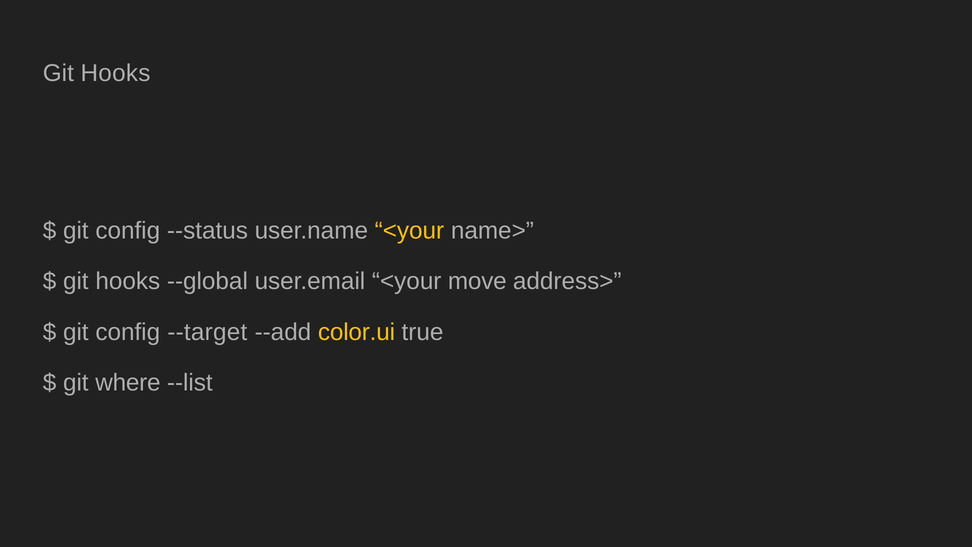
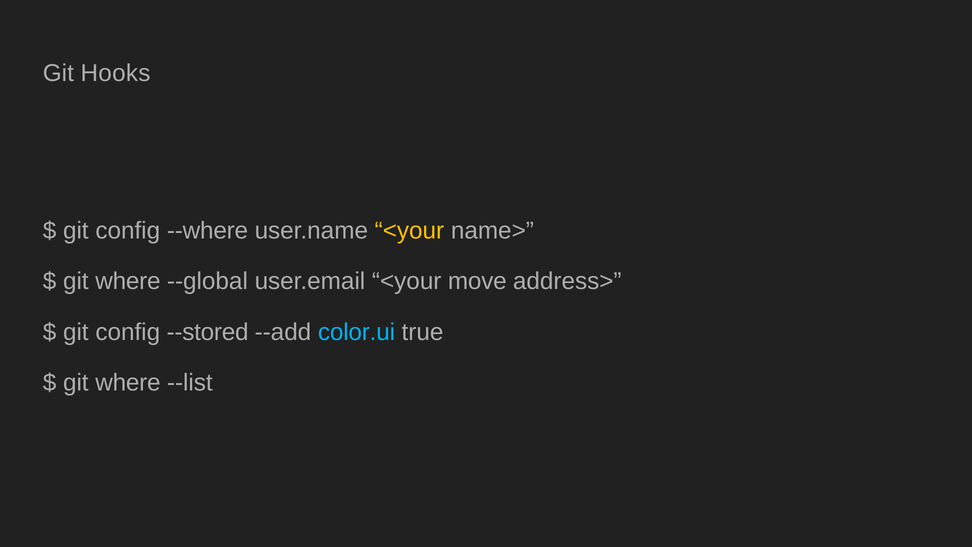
--status: --status -> --where
hooks at (128, 281): hooks -> where
--target: --target -> --stored
color.ui colour: yellow -> light blue
